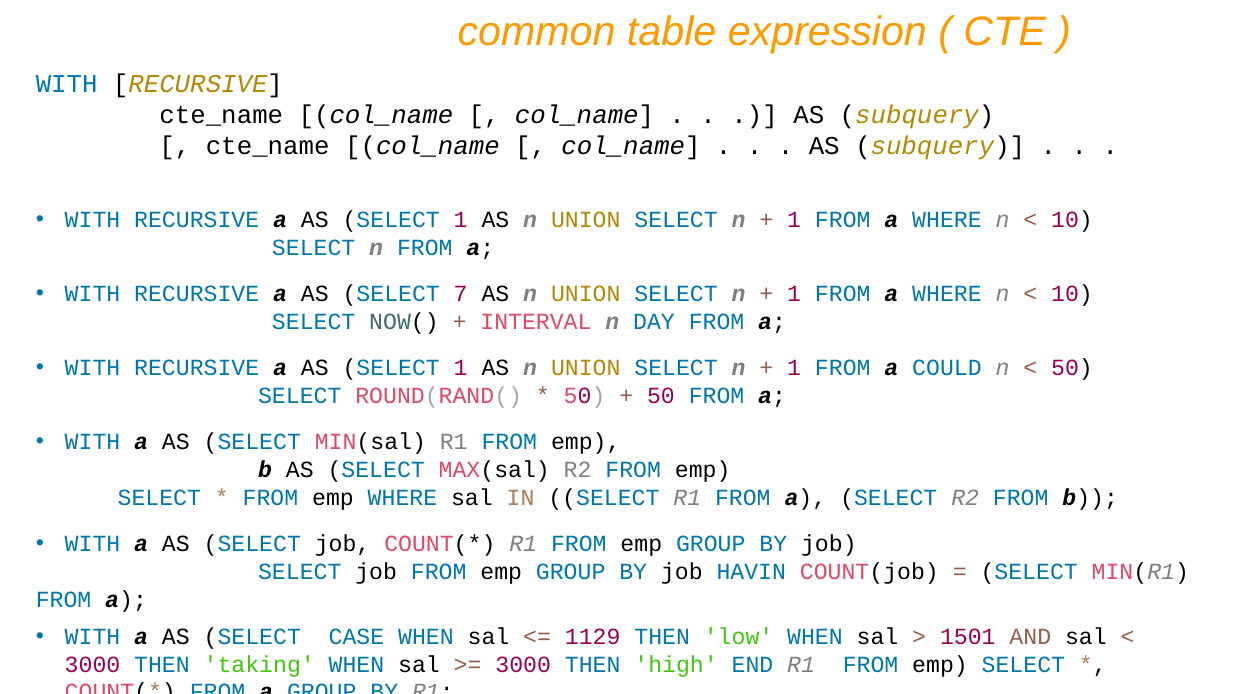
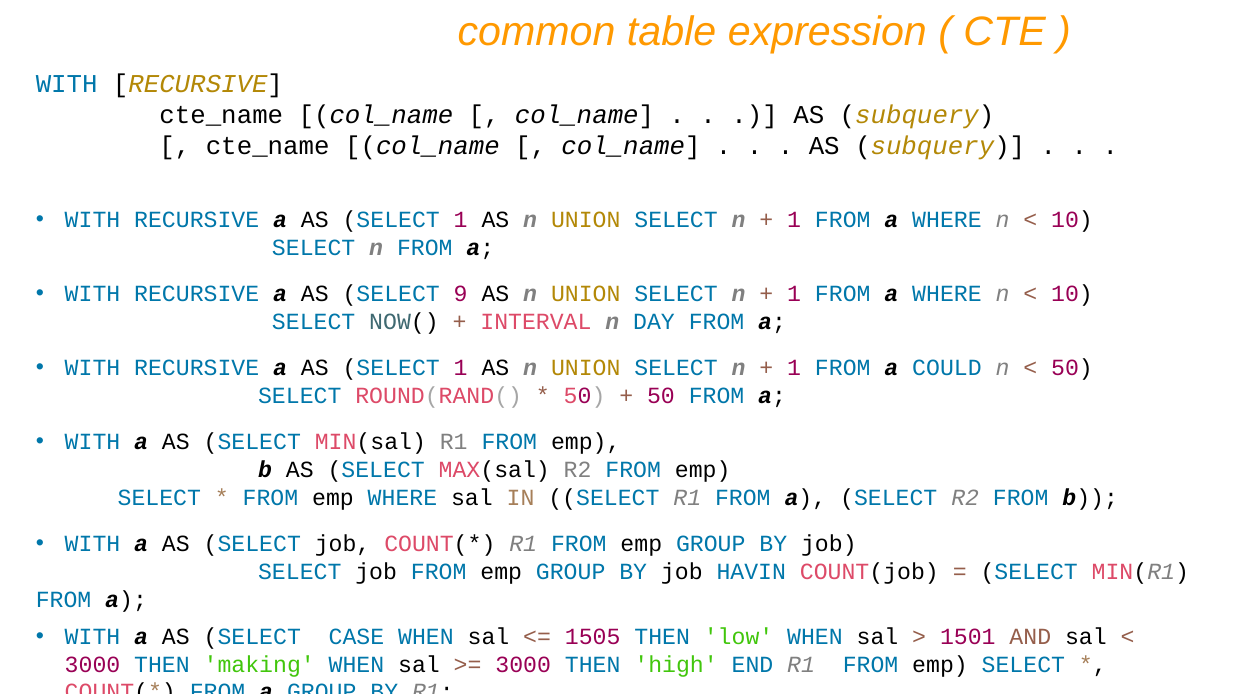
7: 7 -> 9
1129: 1129 -> 1505
taking: taking -> making
